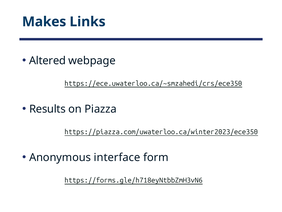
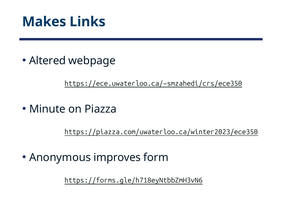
Results: Results -> Minute
interface: interface -> improves
